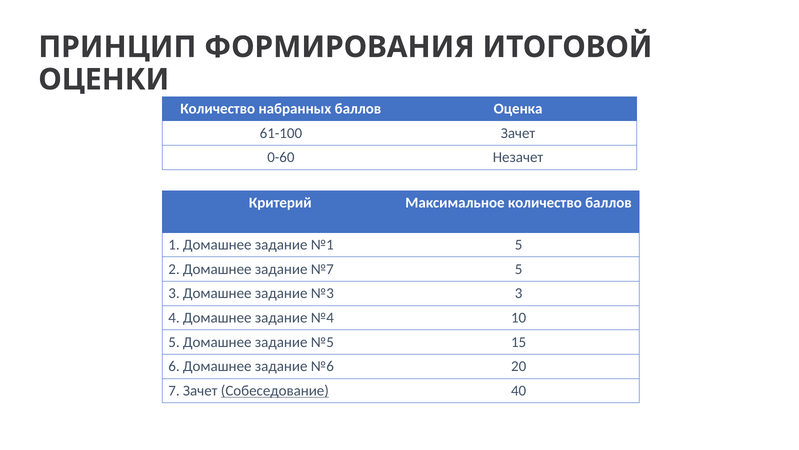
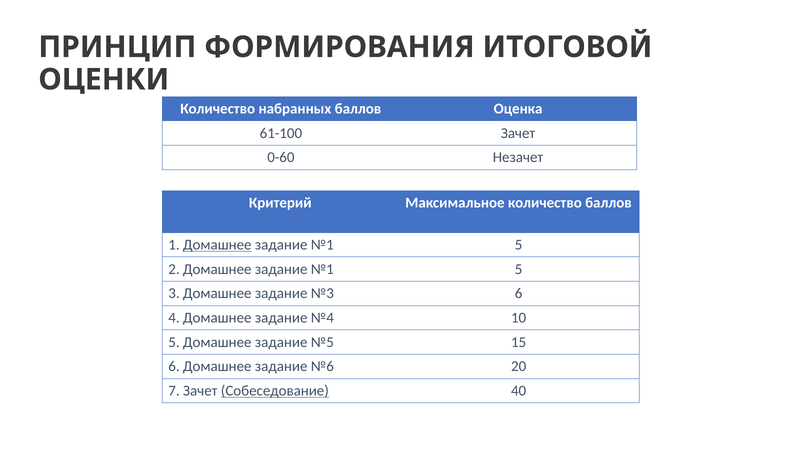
Домашнее at (217, 244) underline: none -> present
2 Домашнее задание №7: №7 -> №1
№3 3: 3 -> 6
